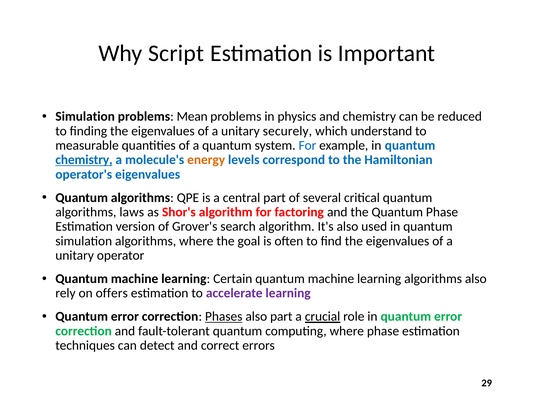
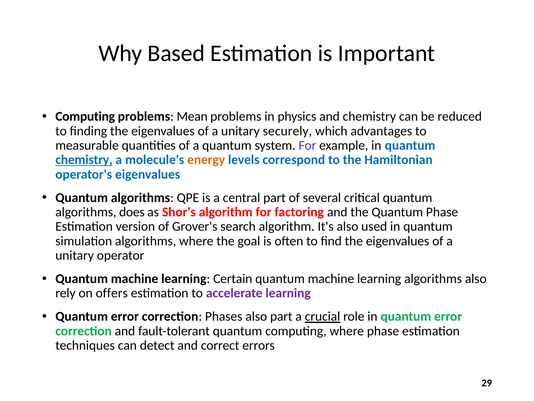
Script: Script -> Based
Simulation at (85, 116): Simulation -> Computing
understand: understand -> advantages
For at (307, 145) colour: blue -> purple
laws: laws -> does
Phases underline: present -> none
